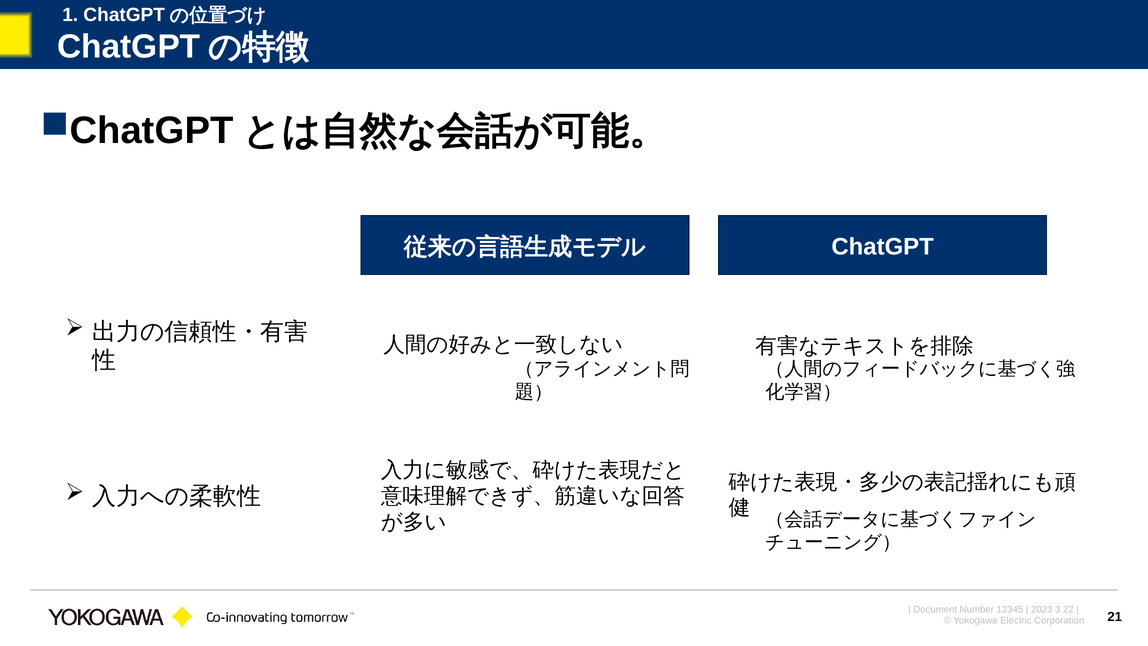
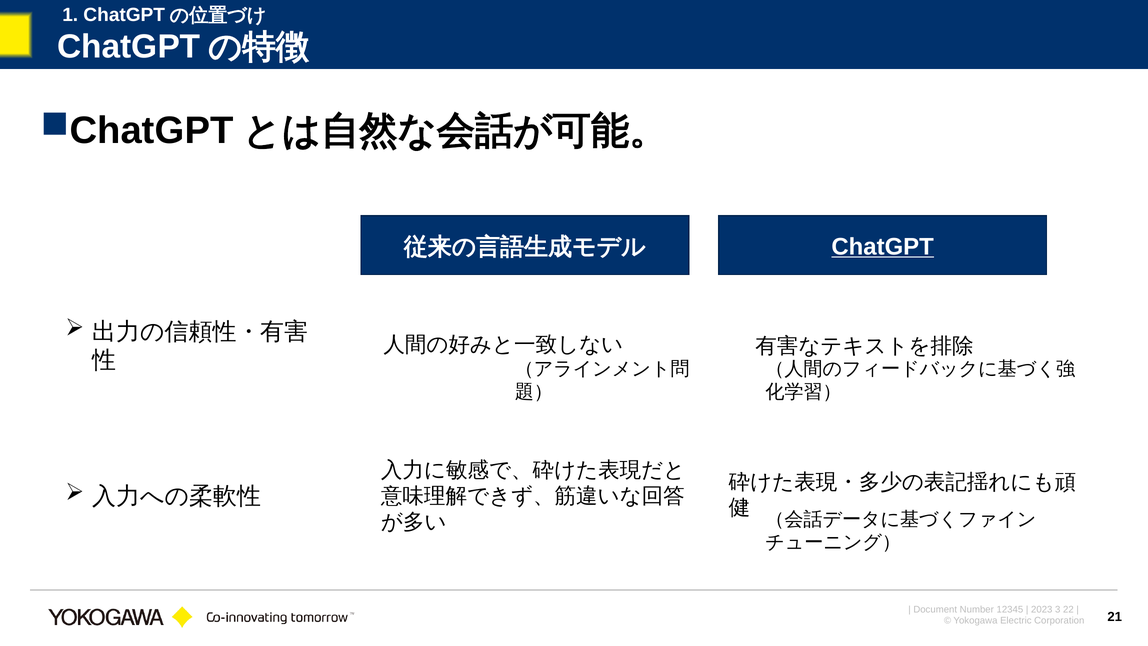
ChatGPT at (883, 247) underline: none -> present
